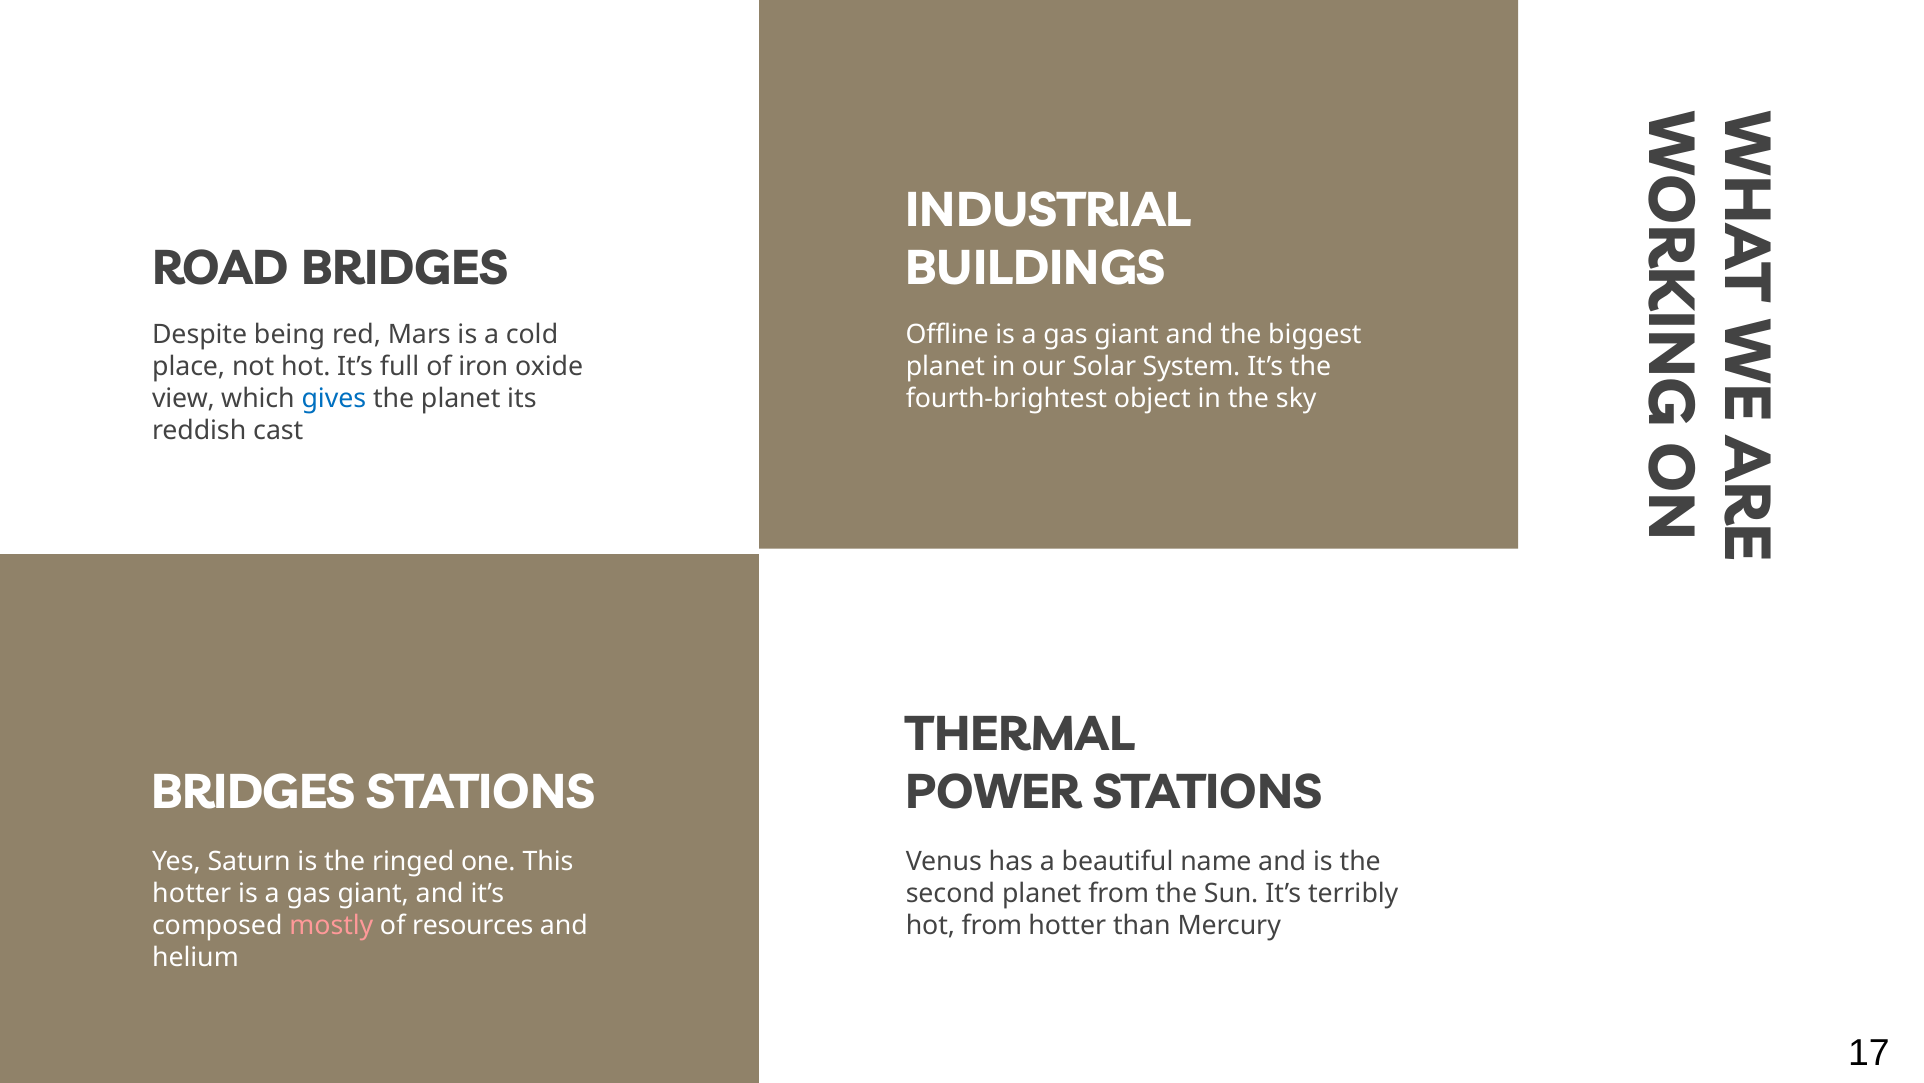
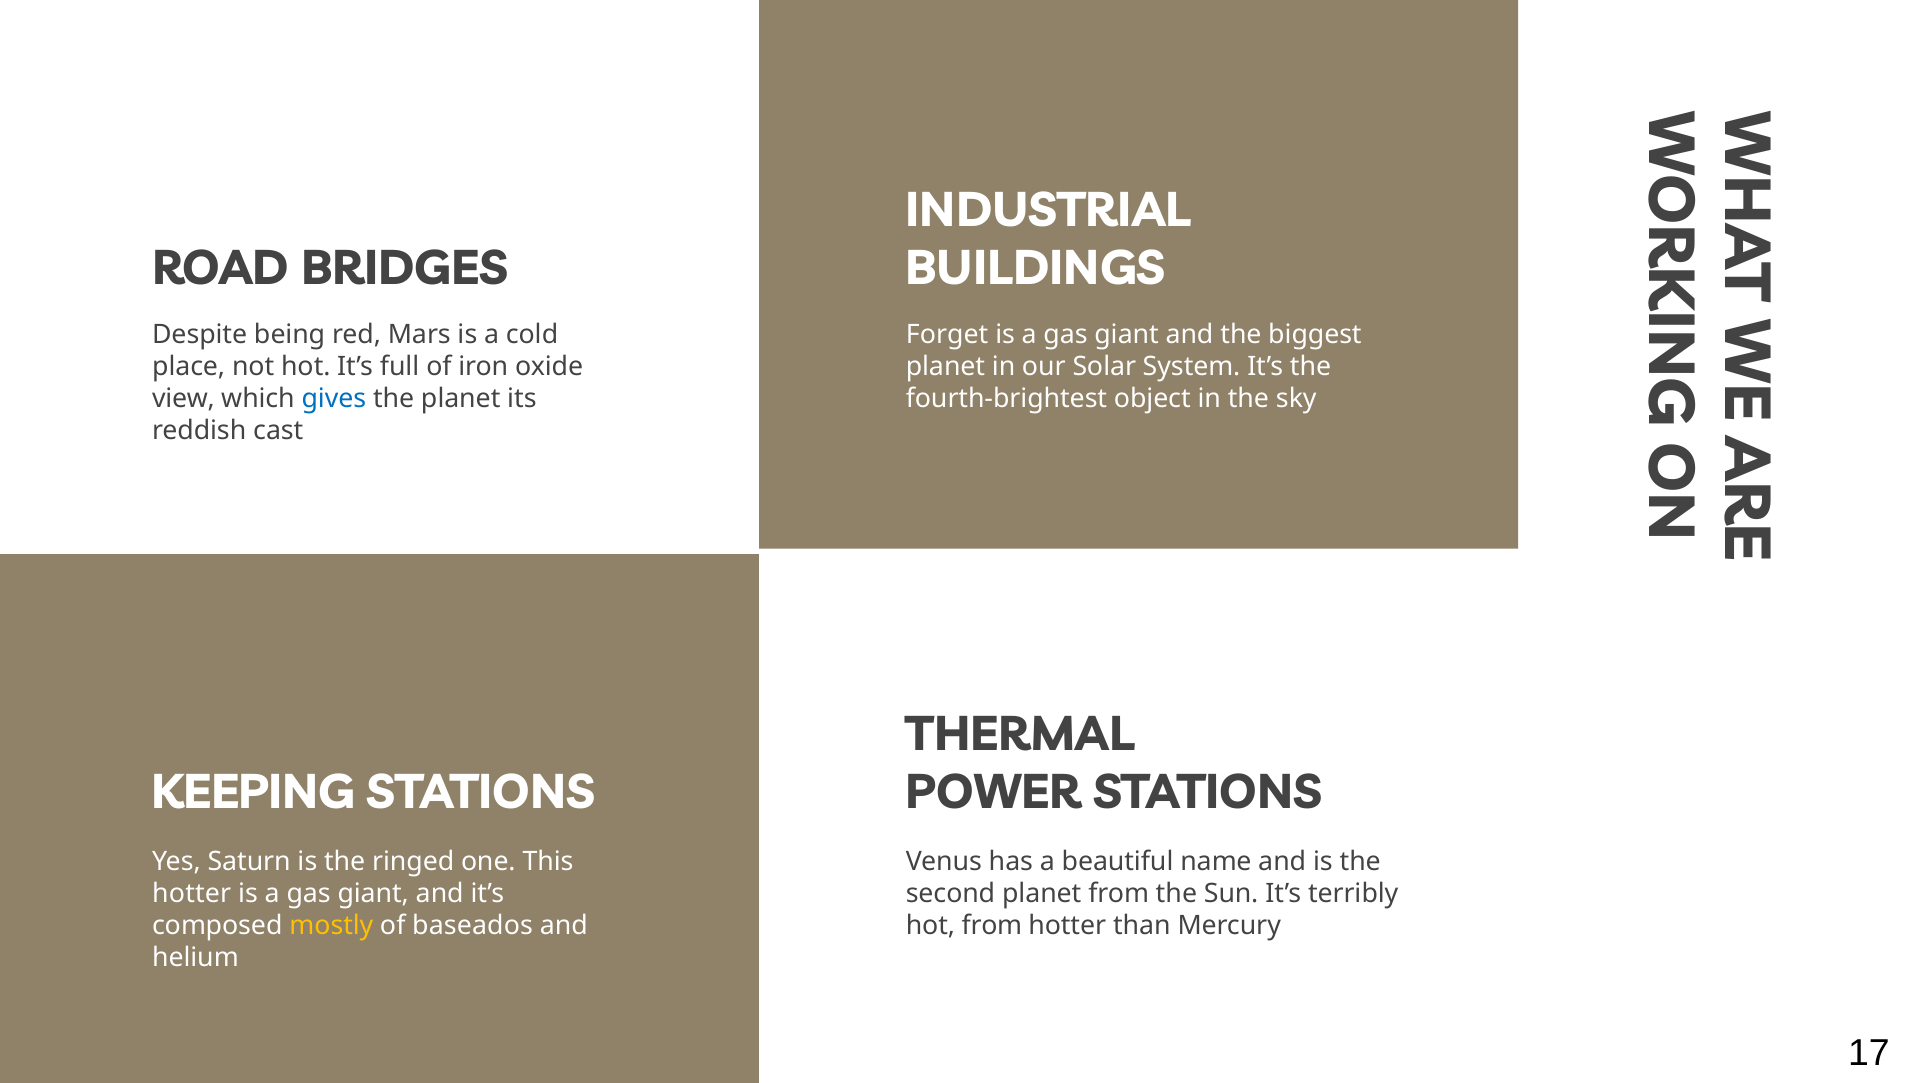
Offline: Offline -> Forget
BRIDGES at (254, 792): BRIDGES -> KEEPING
mostly colour: pink -> yellow
resources: resources -> baseados
